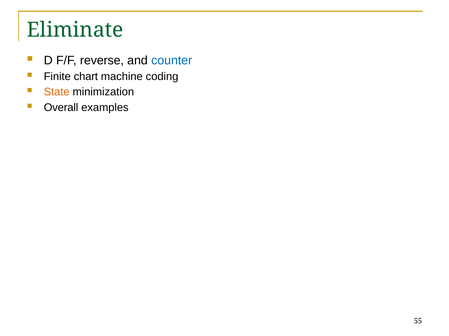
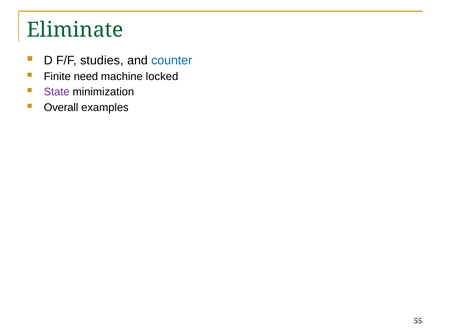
reverse: reverse -> studies
chart: chart -> need
coding: coding -> locked
State colour: orange -> purple
